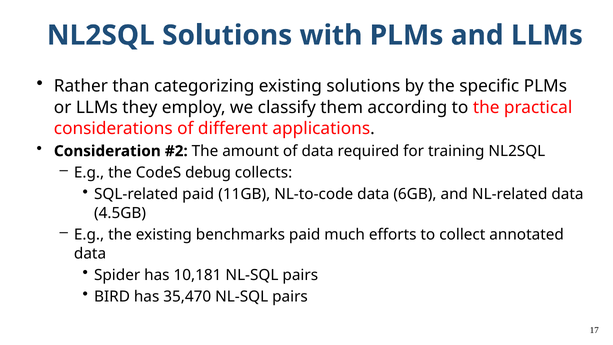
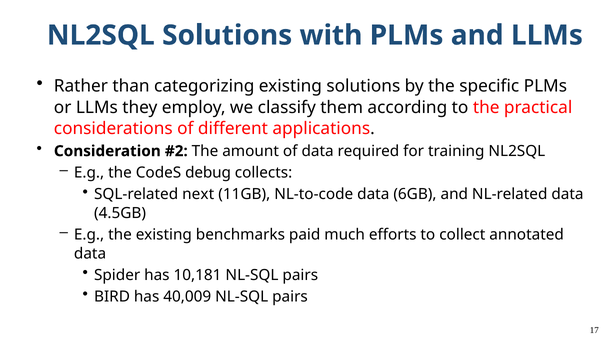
SQL-related paid: paid -> next
35,470: 35,470 -> 40,009
